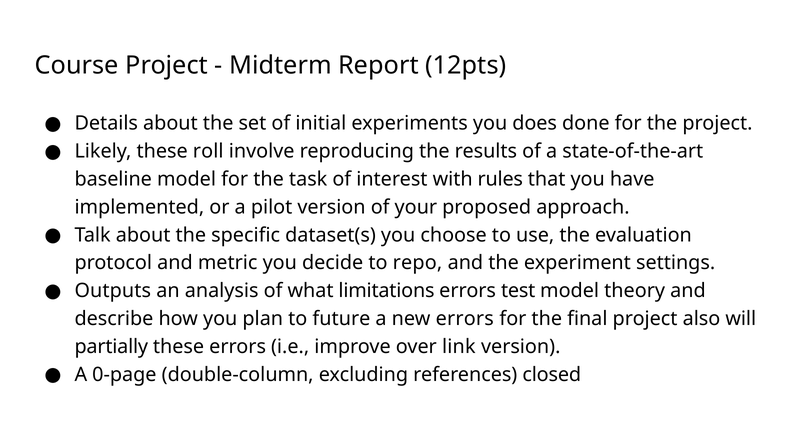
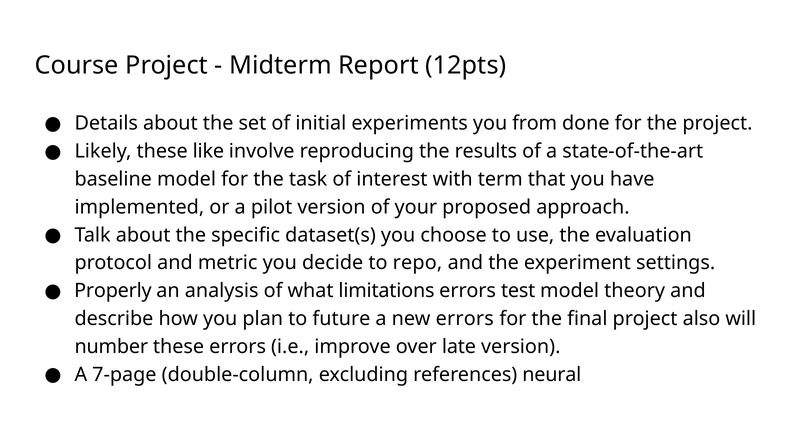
does: does -> from
roll: roll -> like
rules: rules -> term
Outputs: Outputs -> Properly
partially: partially -> number
link: link -> late
0-page: 0-page -> 7-page
closed: closed -> neural
